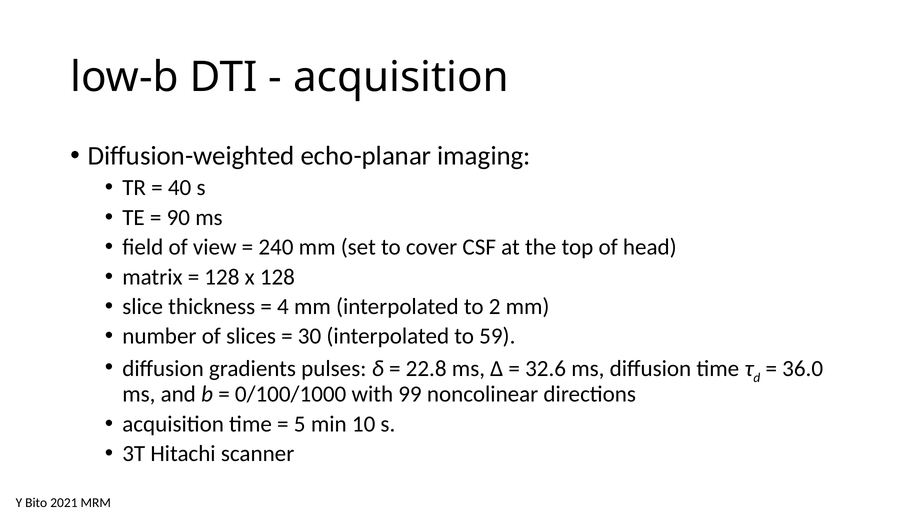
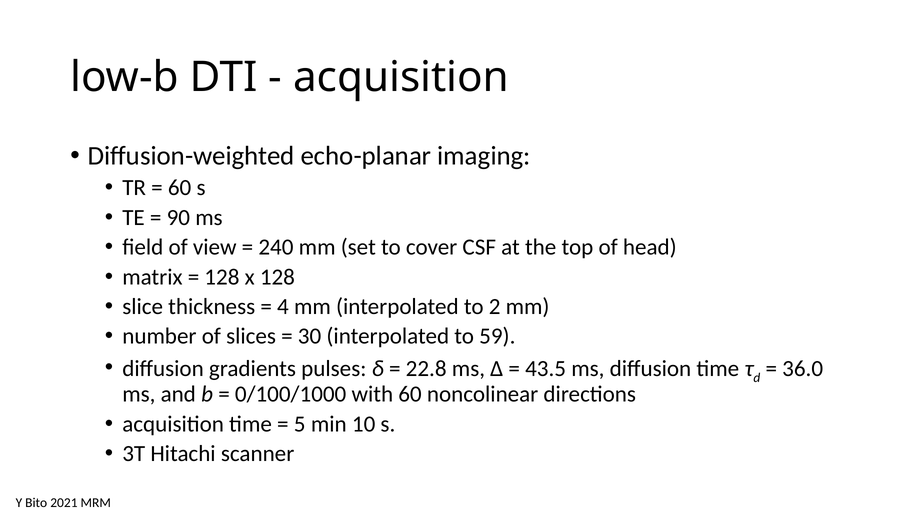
40 at (180, 188): 40 -> 60
32.6: 32.6 -> 43.5
with 99: 99 -> 60
